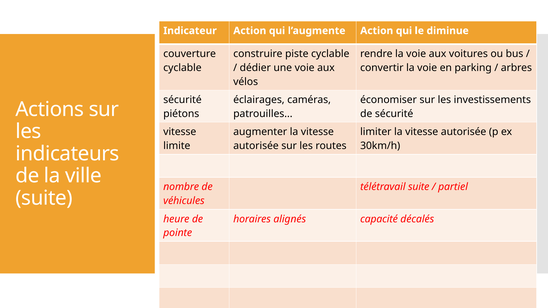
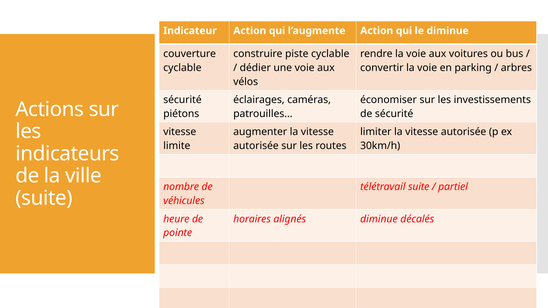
alignés capacité: capacité -> diminue
